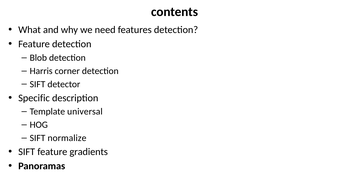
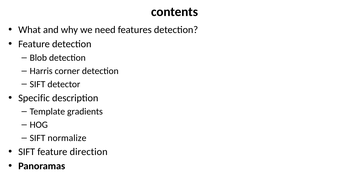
universal: universal -> gradients
gradients: gradients -> direction
